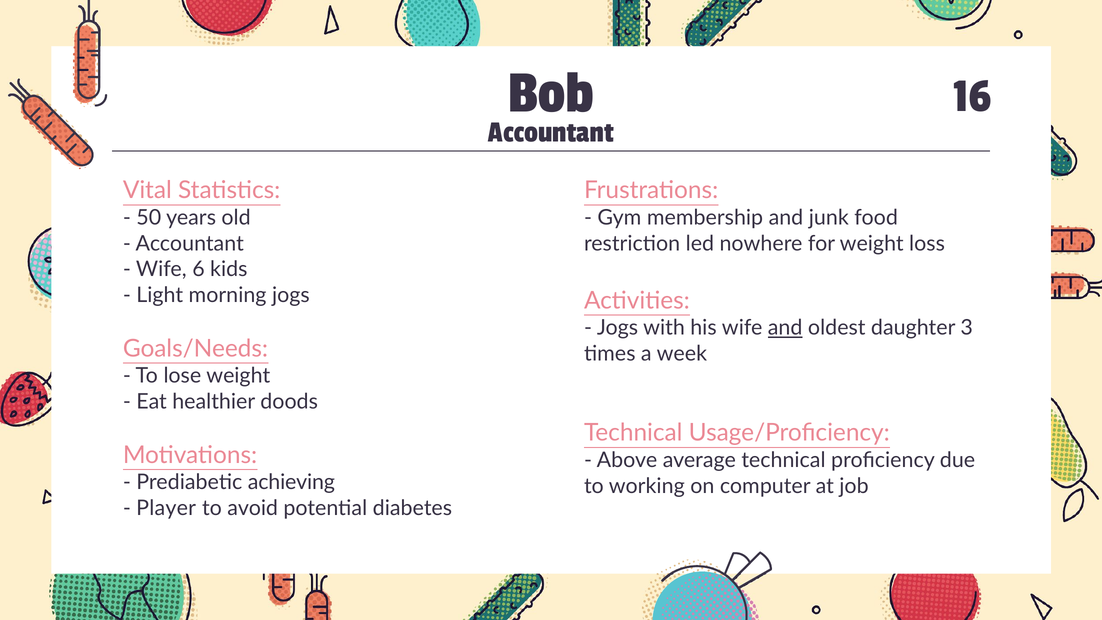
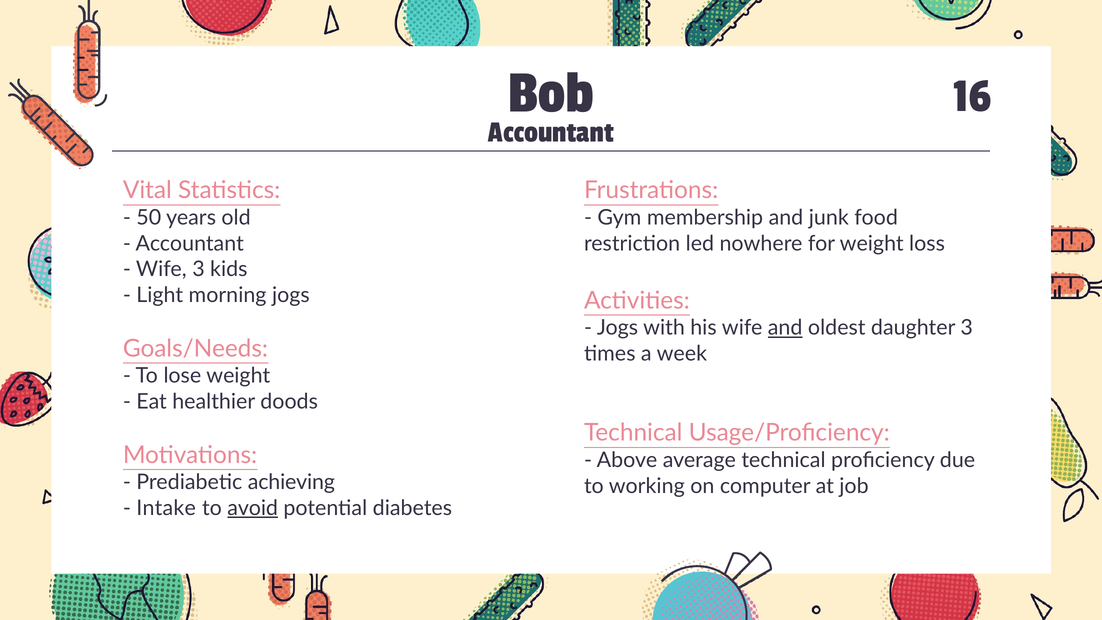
Wife 6: 6 -> 3
Player: Player -> Intake
avoid underline: none -> present
